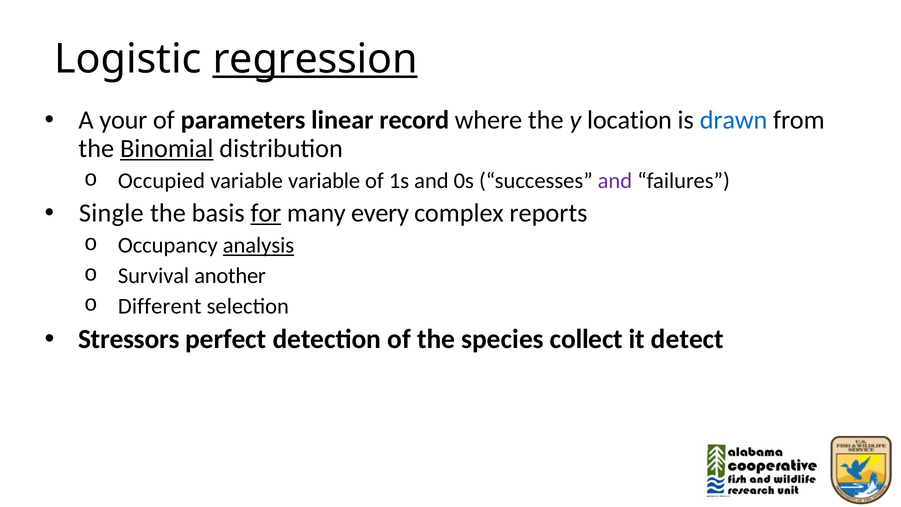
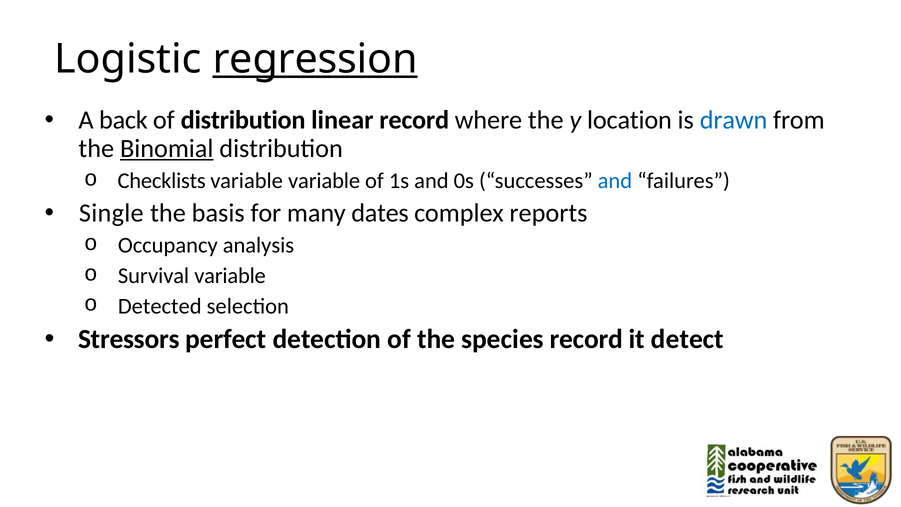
your: your -> back
of parameters: parameters -> distribution
Occupied: Occupied -> Checklists
and at (615, 181) colour: purple -> blue
for underline: present -> none
every: every -> dates
analysis underline: present -> none
Survival another: another -> variable
Different: Different -> Detected
species collect: collect -> record
